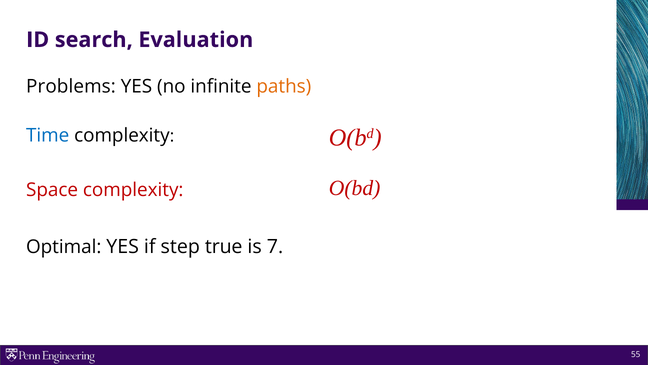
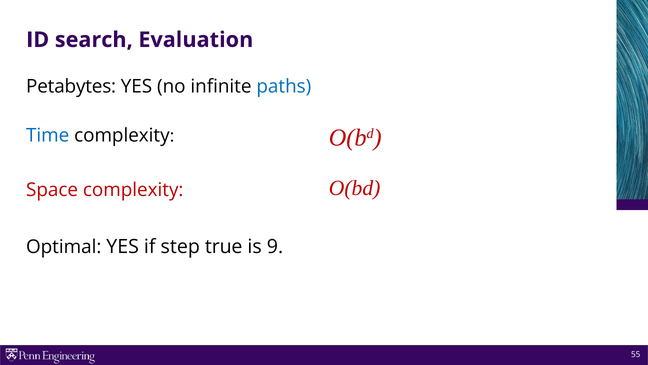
Problems: Problems -> Petabytes
paths colour: orange -> blue
7: 7 -> 9
